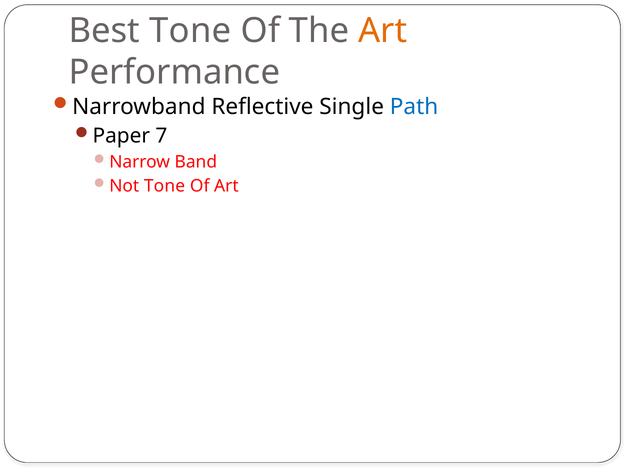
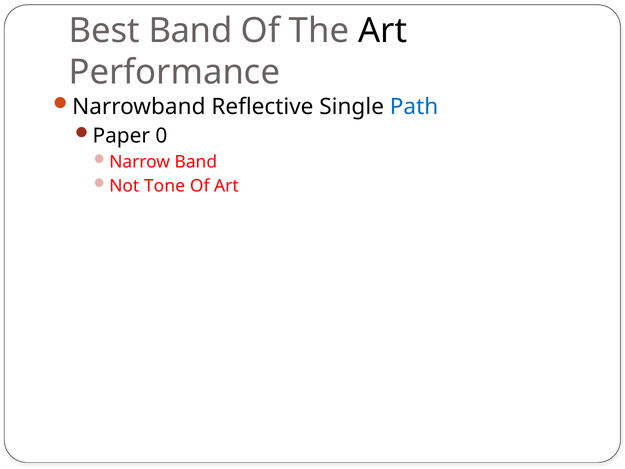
Best Tone: Tone -> Band
Art at (383, 31) colour: orange -> black
7: 7 -> 0
